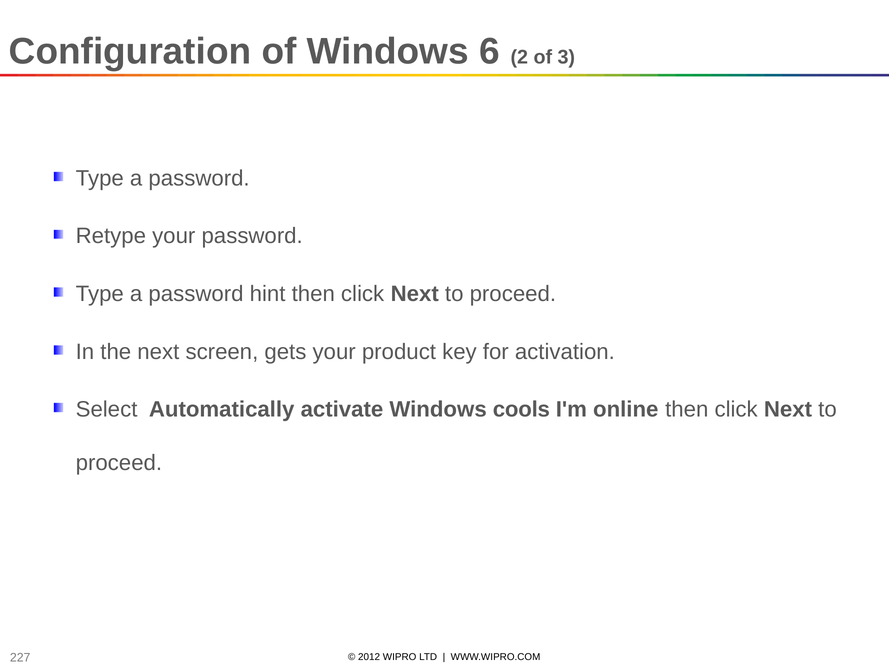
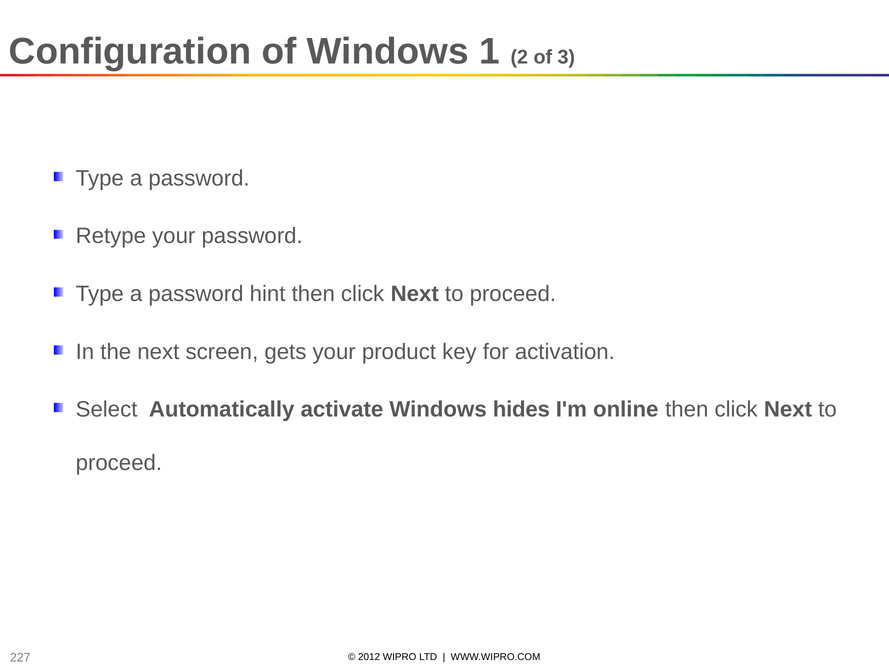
6: 6 -> 1
cools: cools -> hides
